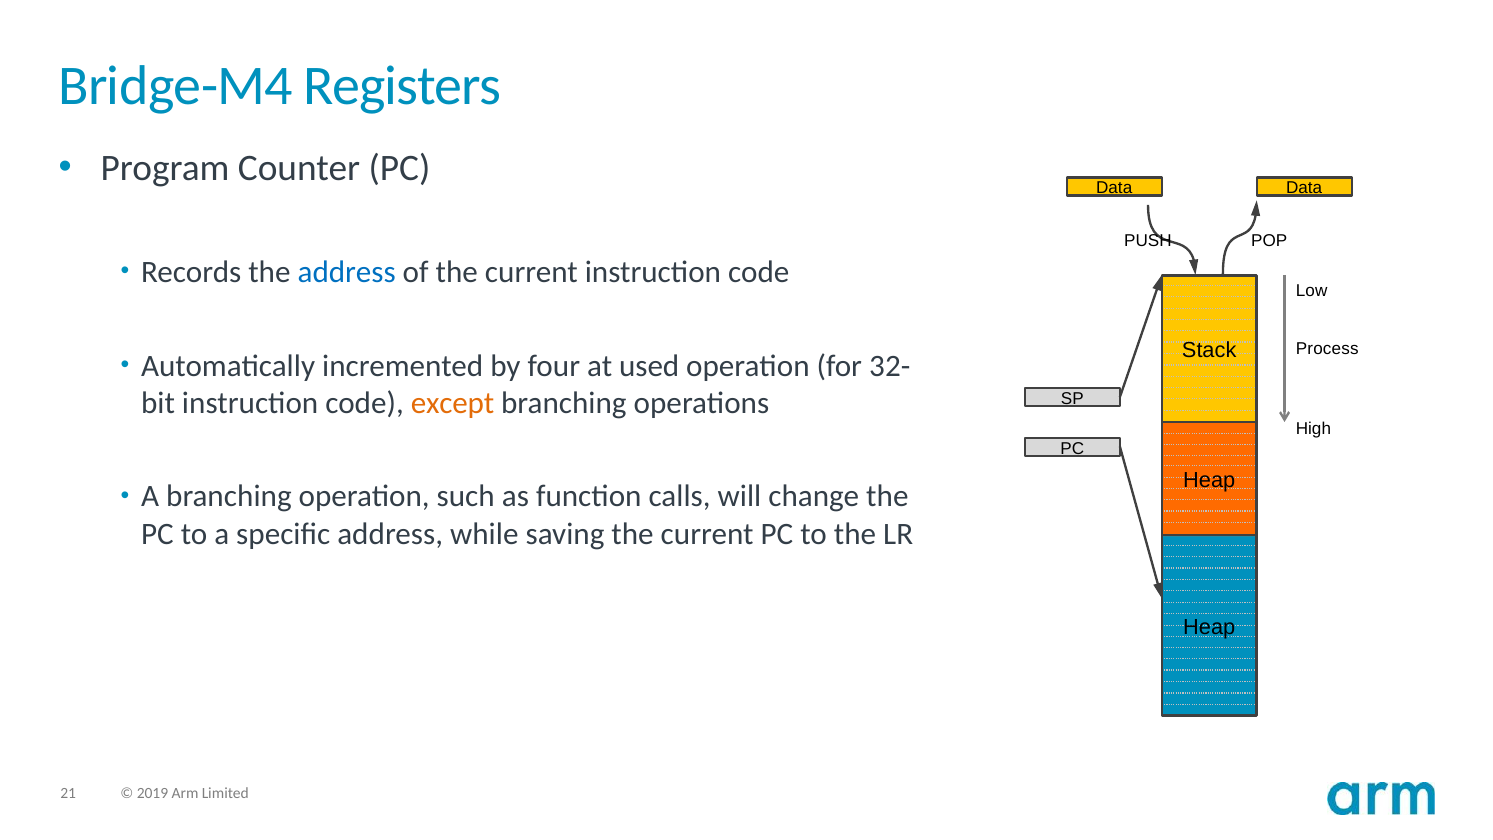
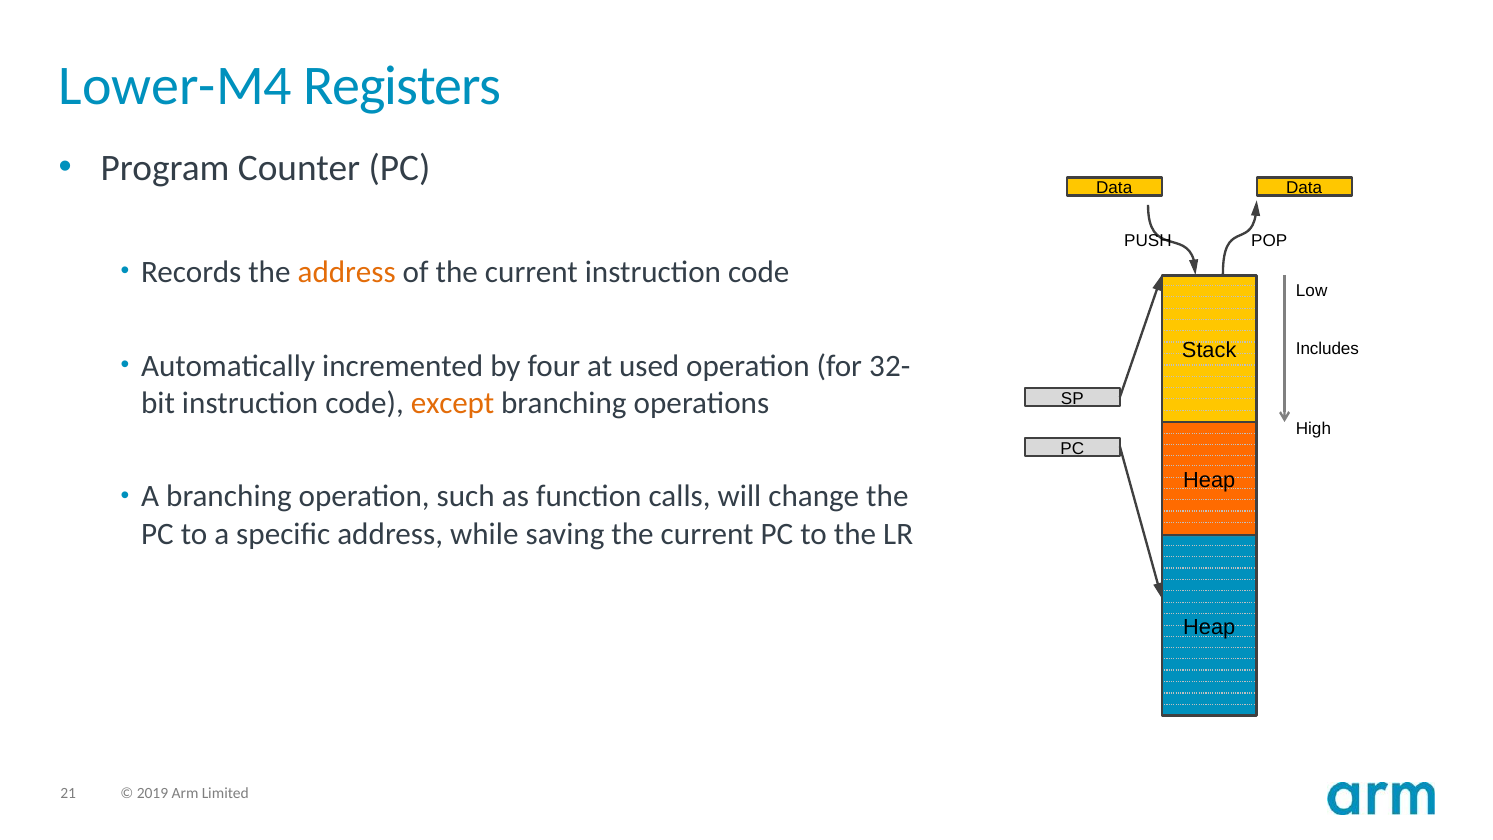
Bridge-M4: Bridge-M4 -> Lower-M4
address at (347, 273) colour: blue -> orange
Process: Process -> Includes
